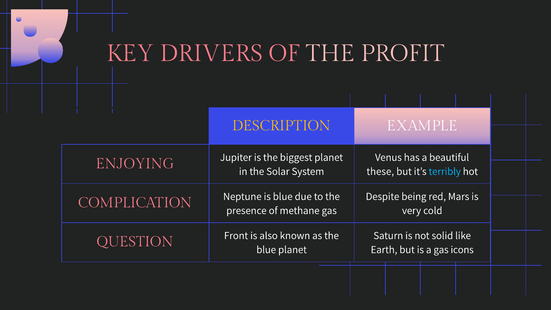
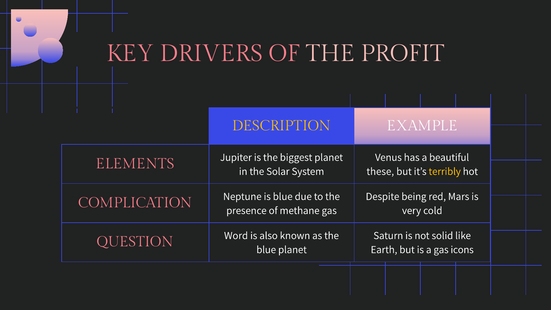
ENJOYING: ENJOYING -> ELEMENTS
terribly colour: light blue -> yellow
Front: Front -> Word
